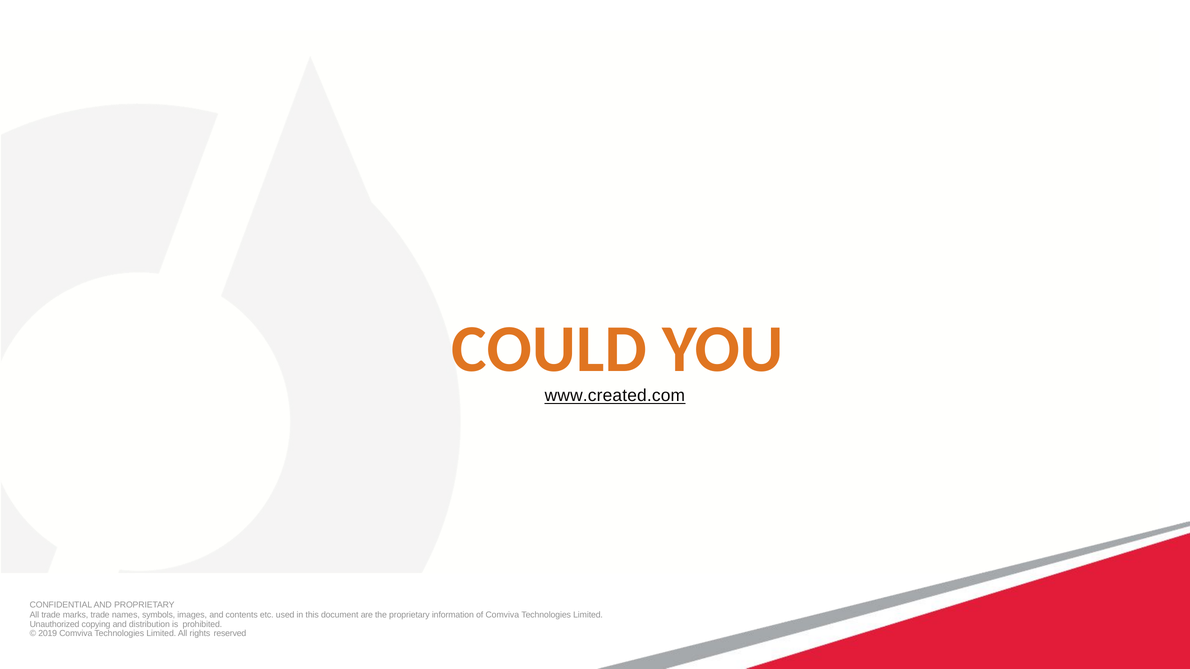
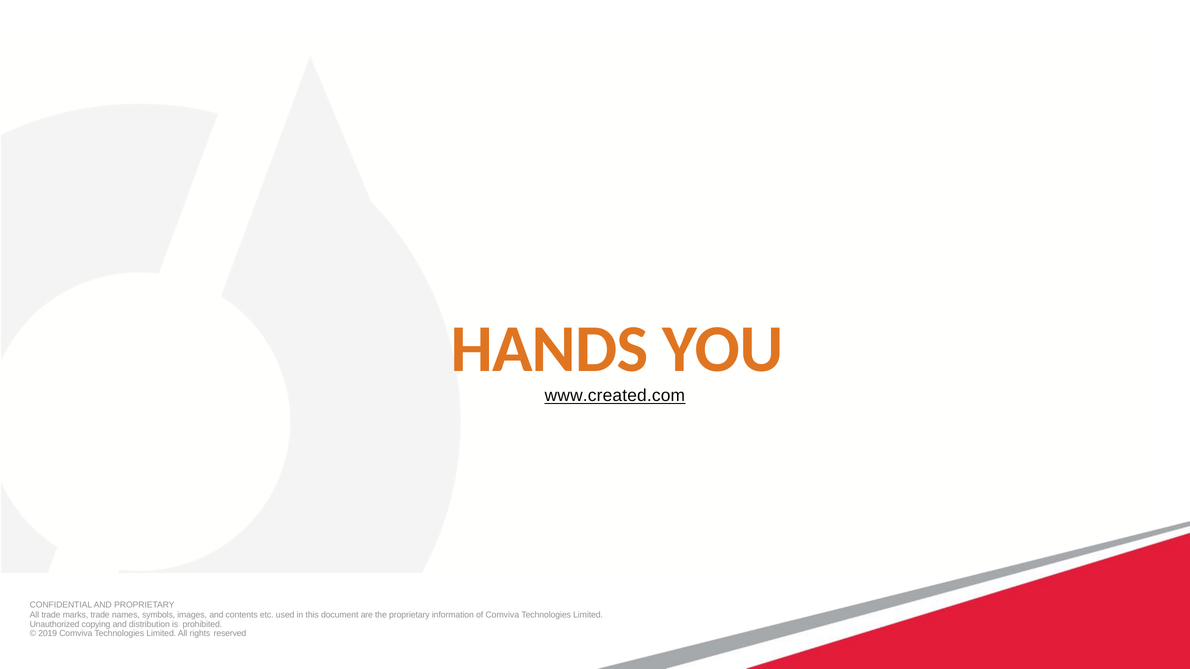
COULD: COULD -> HANDS
